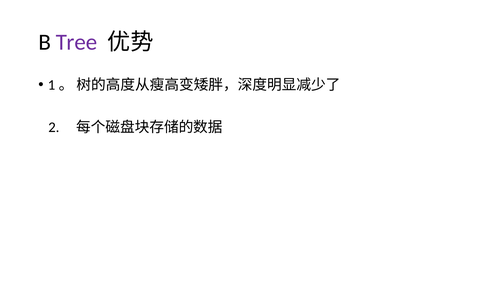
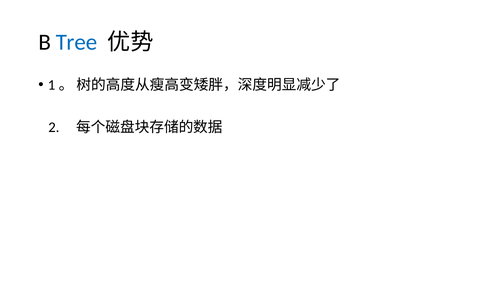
Tree colour: purple -> blue
